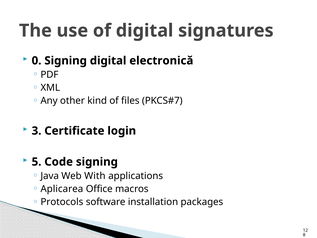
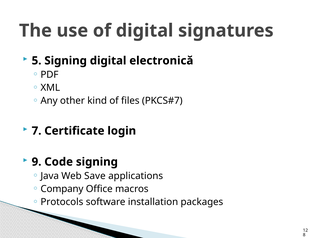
0: 0 -> 5
3: 3 -> 7
5: 5 -> 9
With: With -> Save
Aplicarea: Aplicarea -> Company
